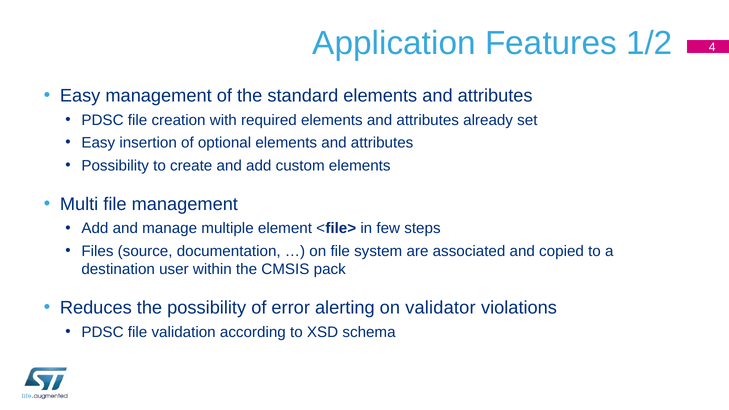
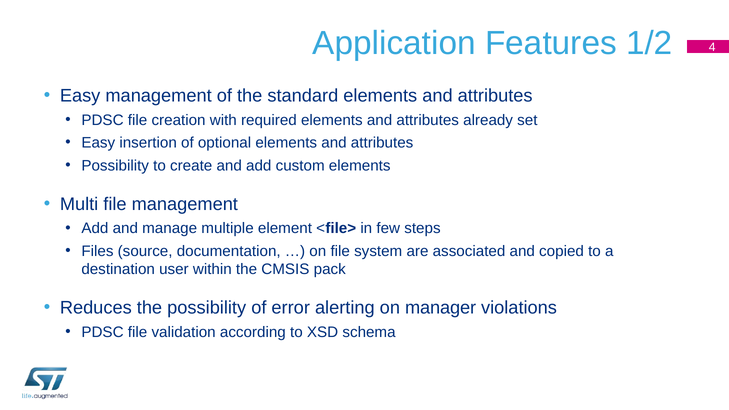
validator: validator -> manager
